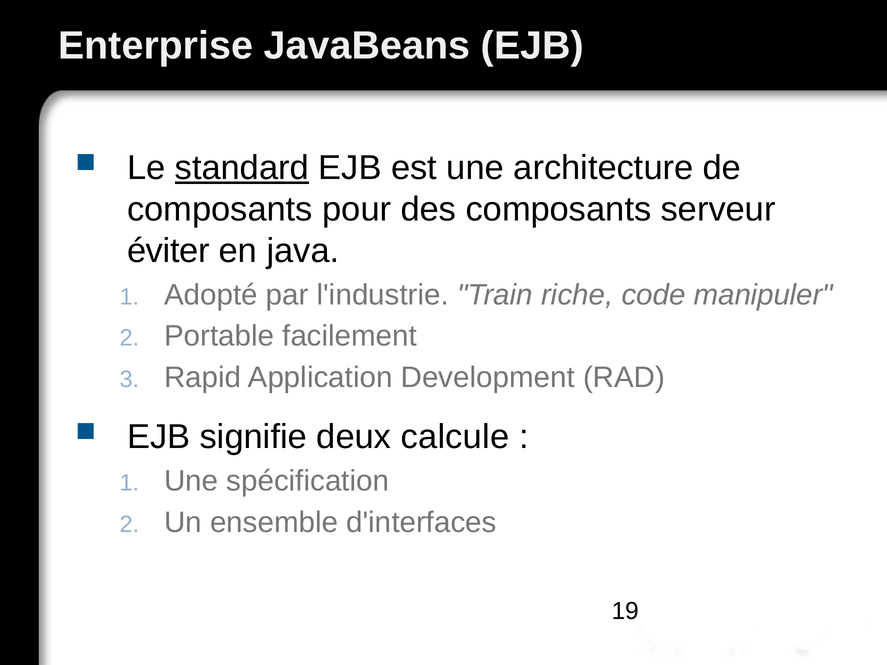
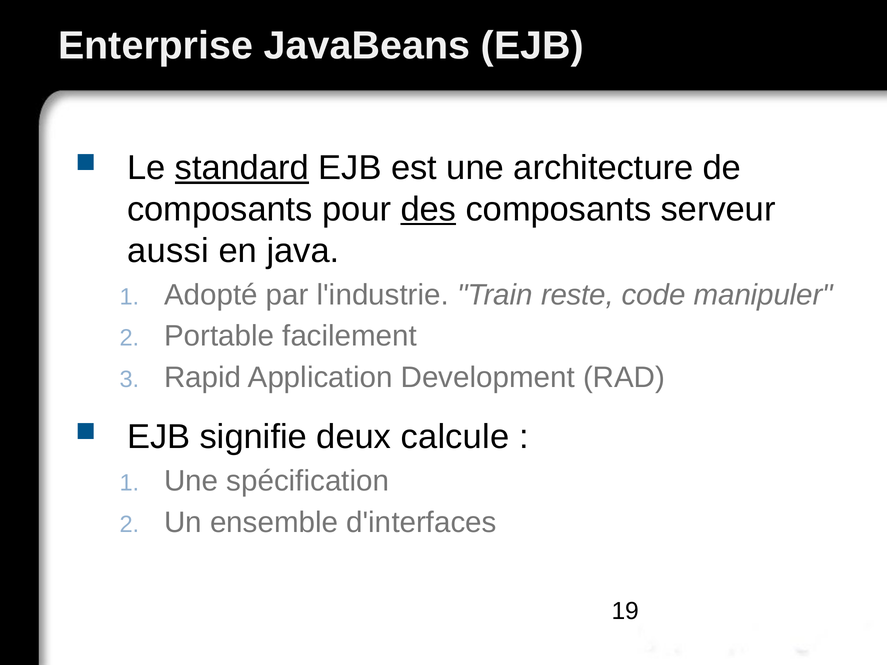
des underline: none -> present
éviter: éviter -> aussi
riche: riche -> reste
